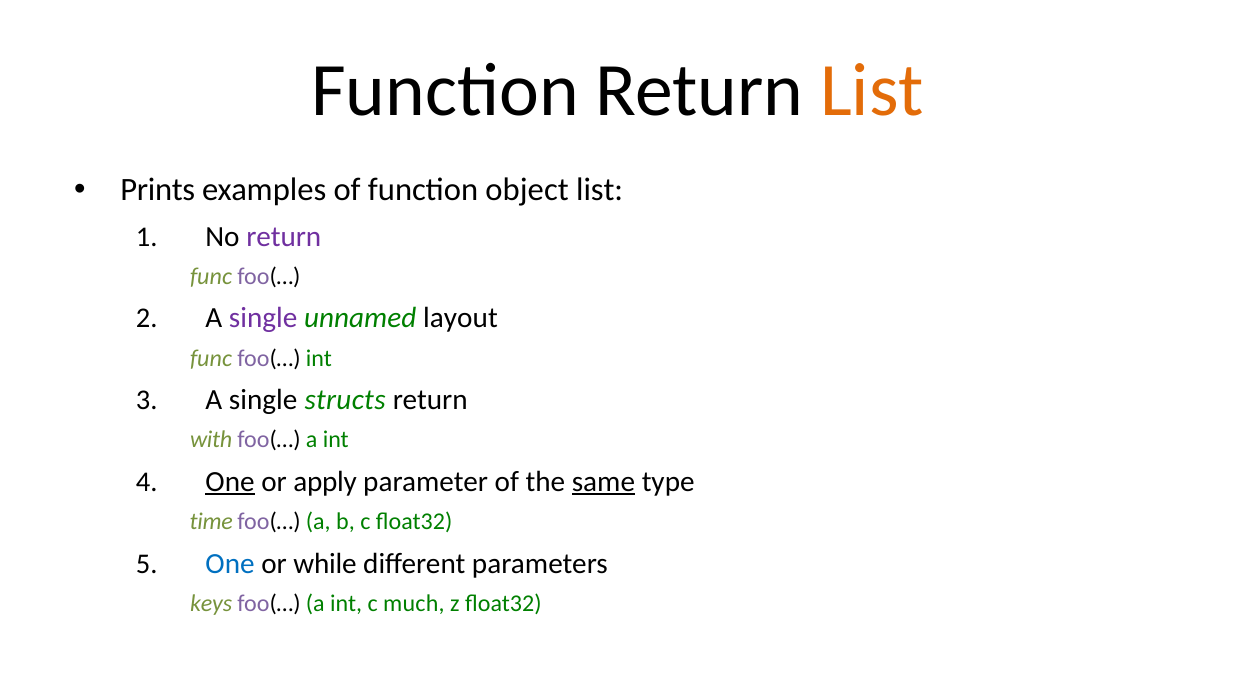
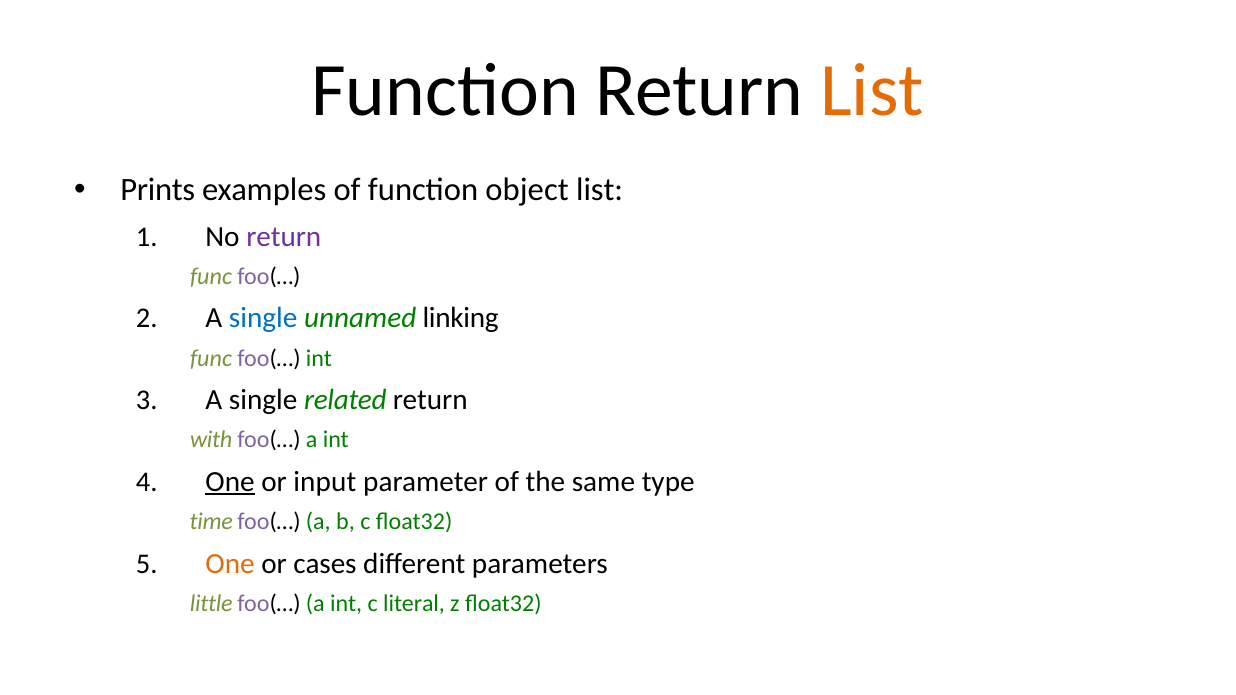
single at (263, 318) colour: purple -> blue
layout: layout -> linking
structs: structs -> related
apply: apply -> input
same underline: present -> none
One at (230, 564) colour: blue -> orange
while: while -> cases
keys: keys -> little
much: much -> literal
